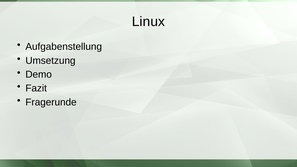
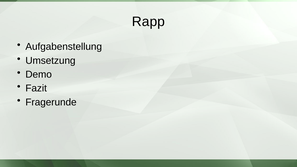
Linux: Linux -> Rapp
